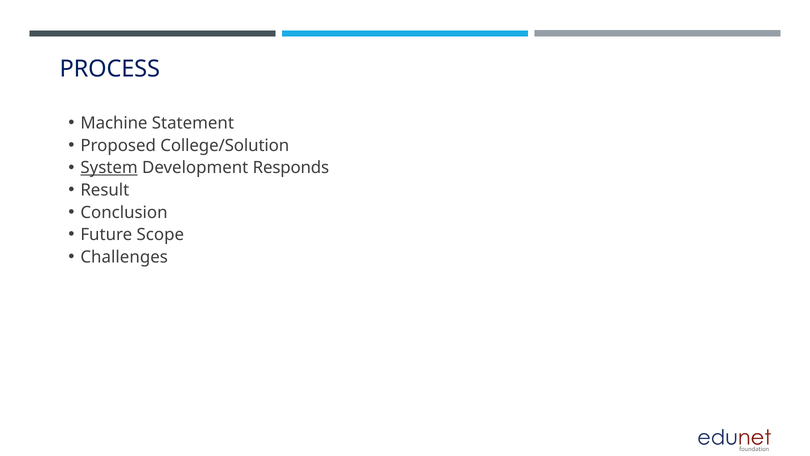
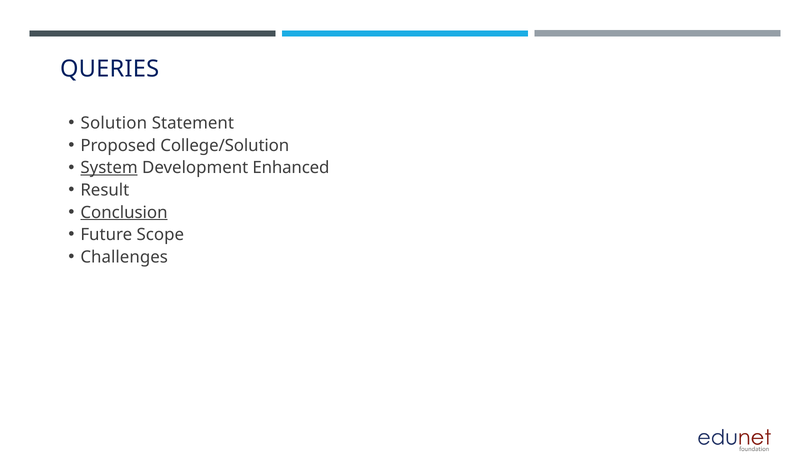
PROCESS: PROCESS -> QUERIES
Machine: Machine -> Solution
Responds: Responds -> Enhanced
Conclusion underline: none -> present
